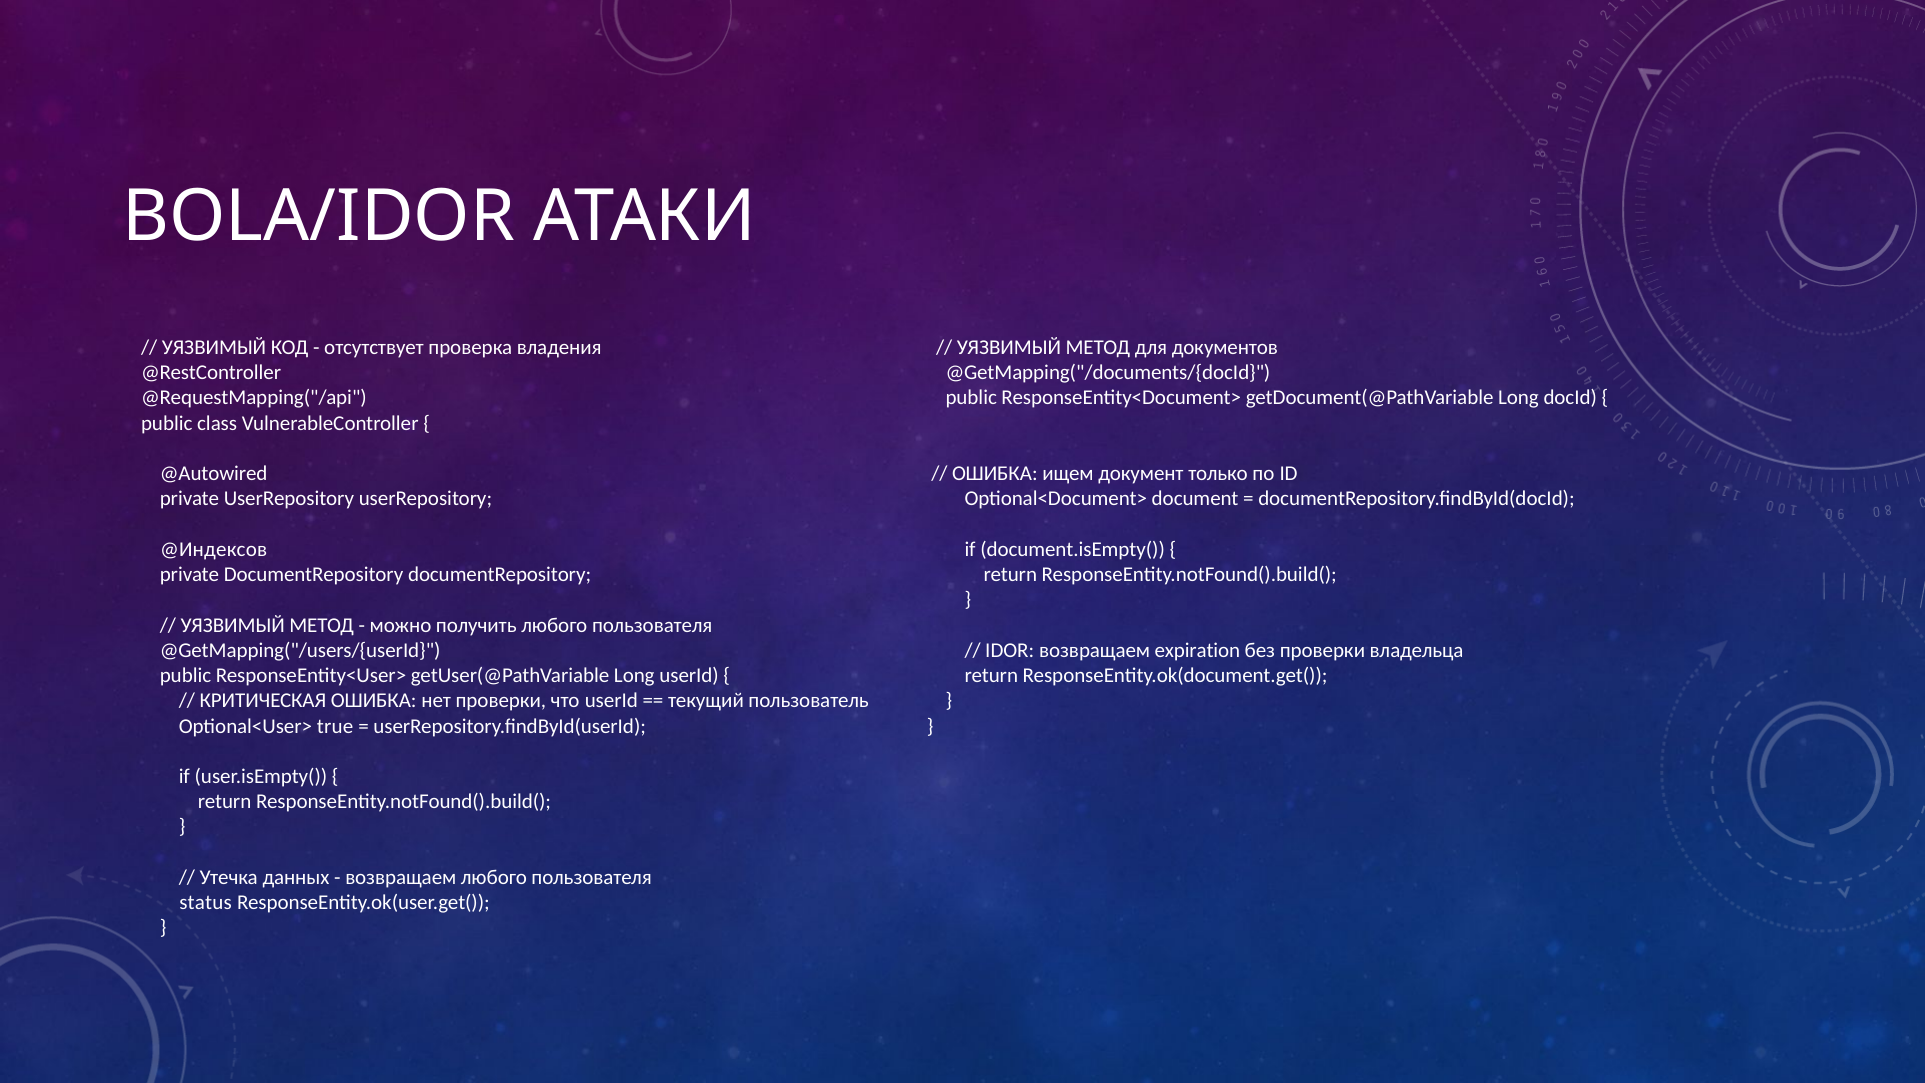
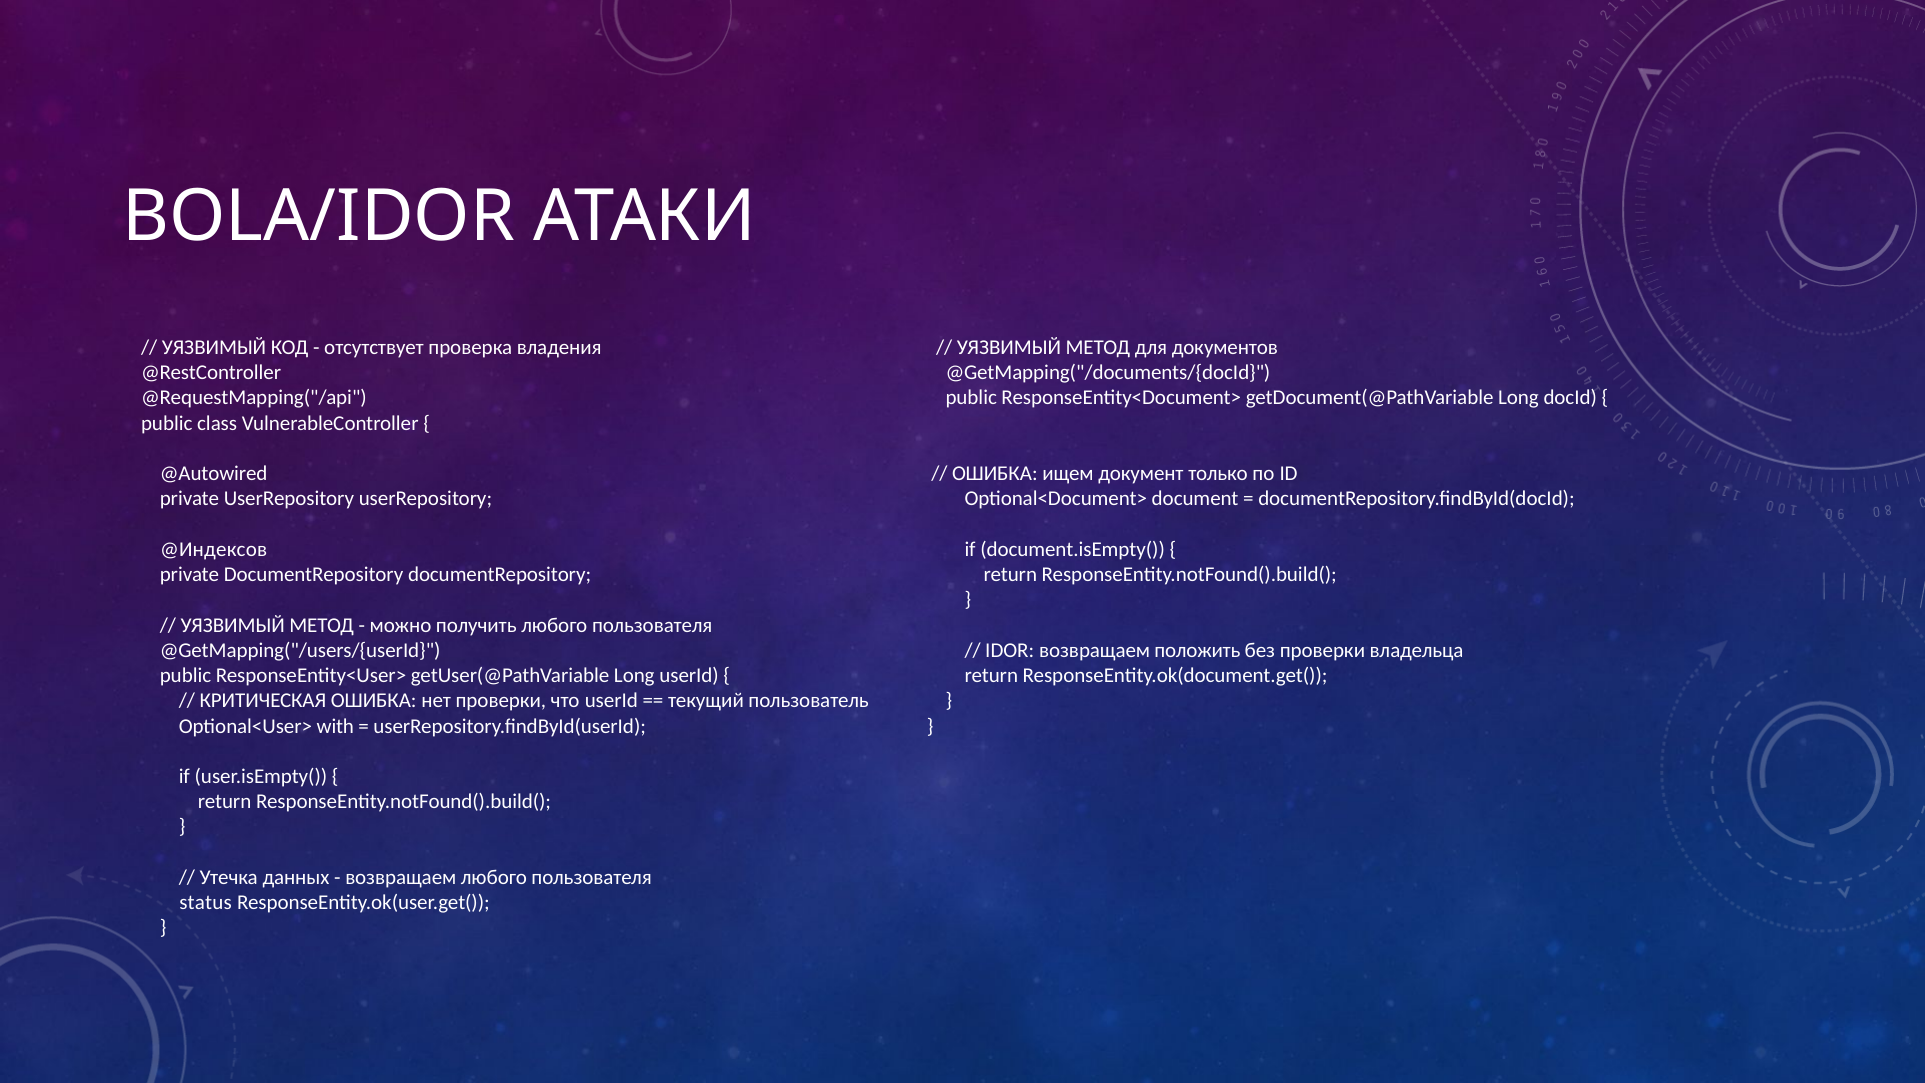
expiration: expiration -> положить
true: true -> with
